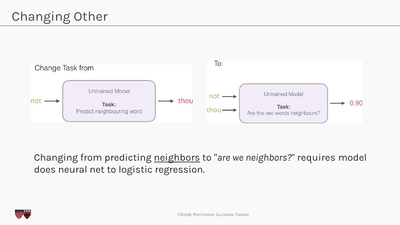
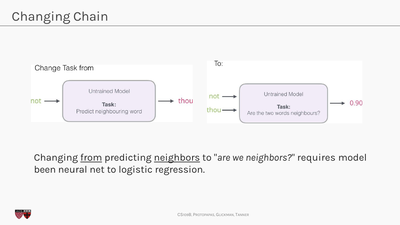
Other: Other -> Chain
from underline: none -> present
does: does -> been
